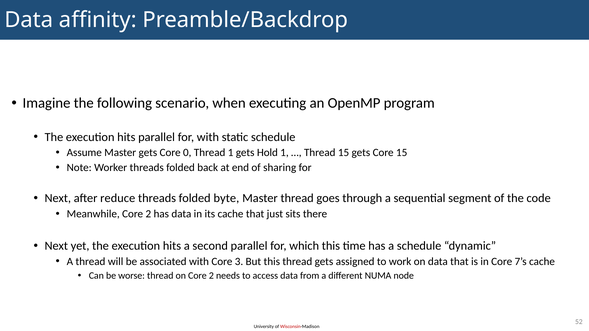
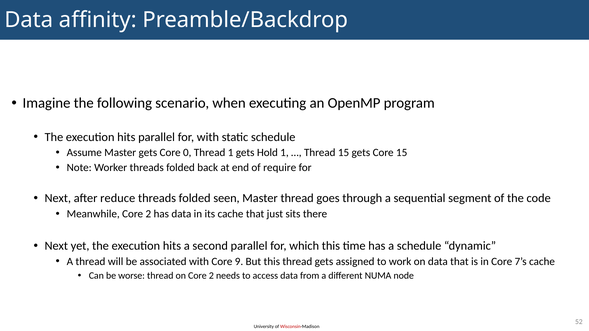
sharing: sharing -> require
byte: byte -> seen
3: 3 -> 9
